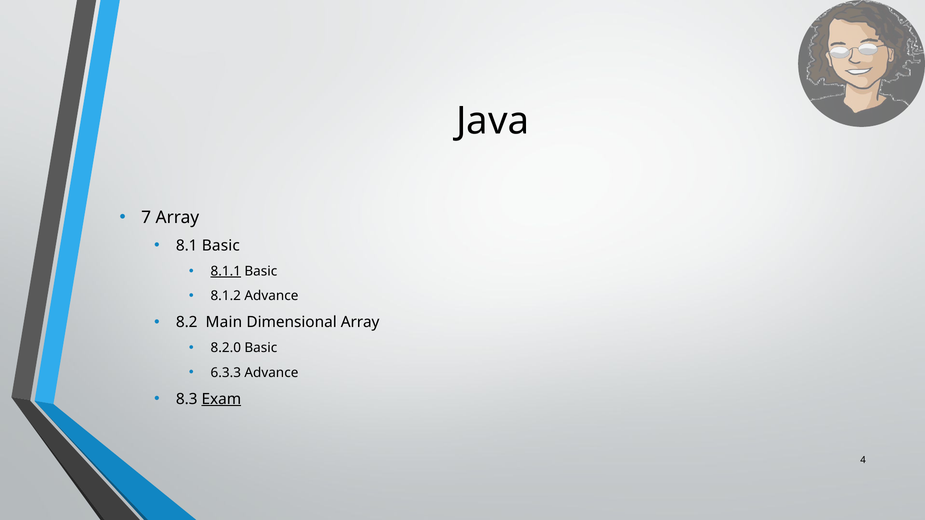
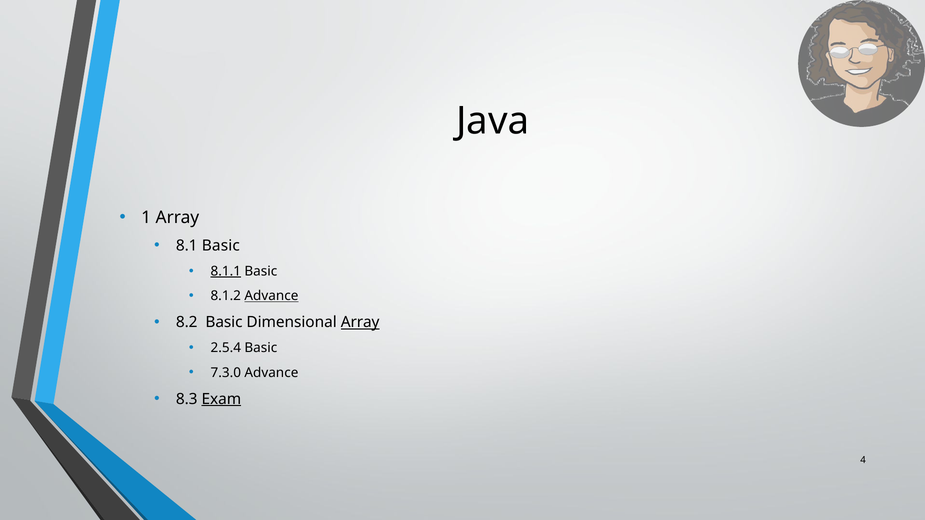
7: 7 -> 1
Advance at (271, 296) underline: none -> present
8.2 Main: Main -> Basic
Array at (360, 323) underline: none -> present
8.2.0: 8.2.0 -> 2.5.4
6.3.3: 6.3.3 -> 7.3.0
